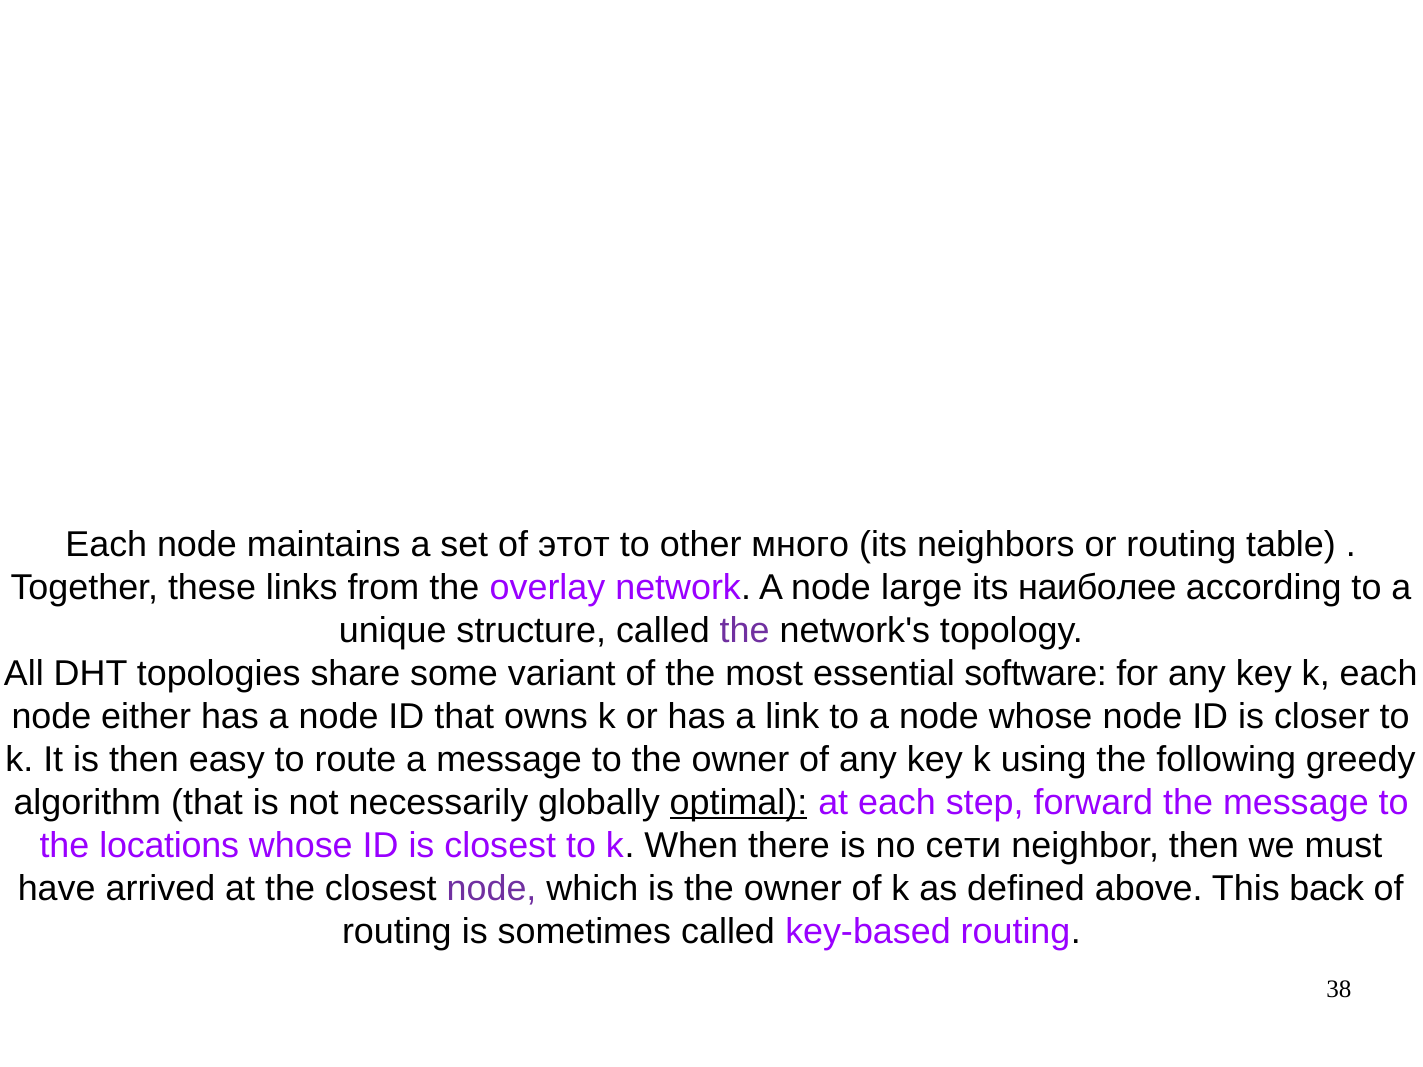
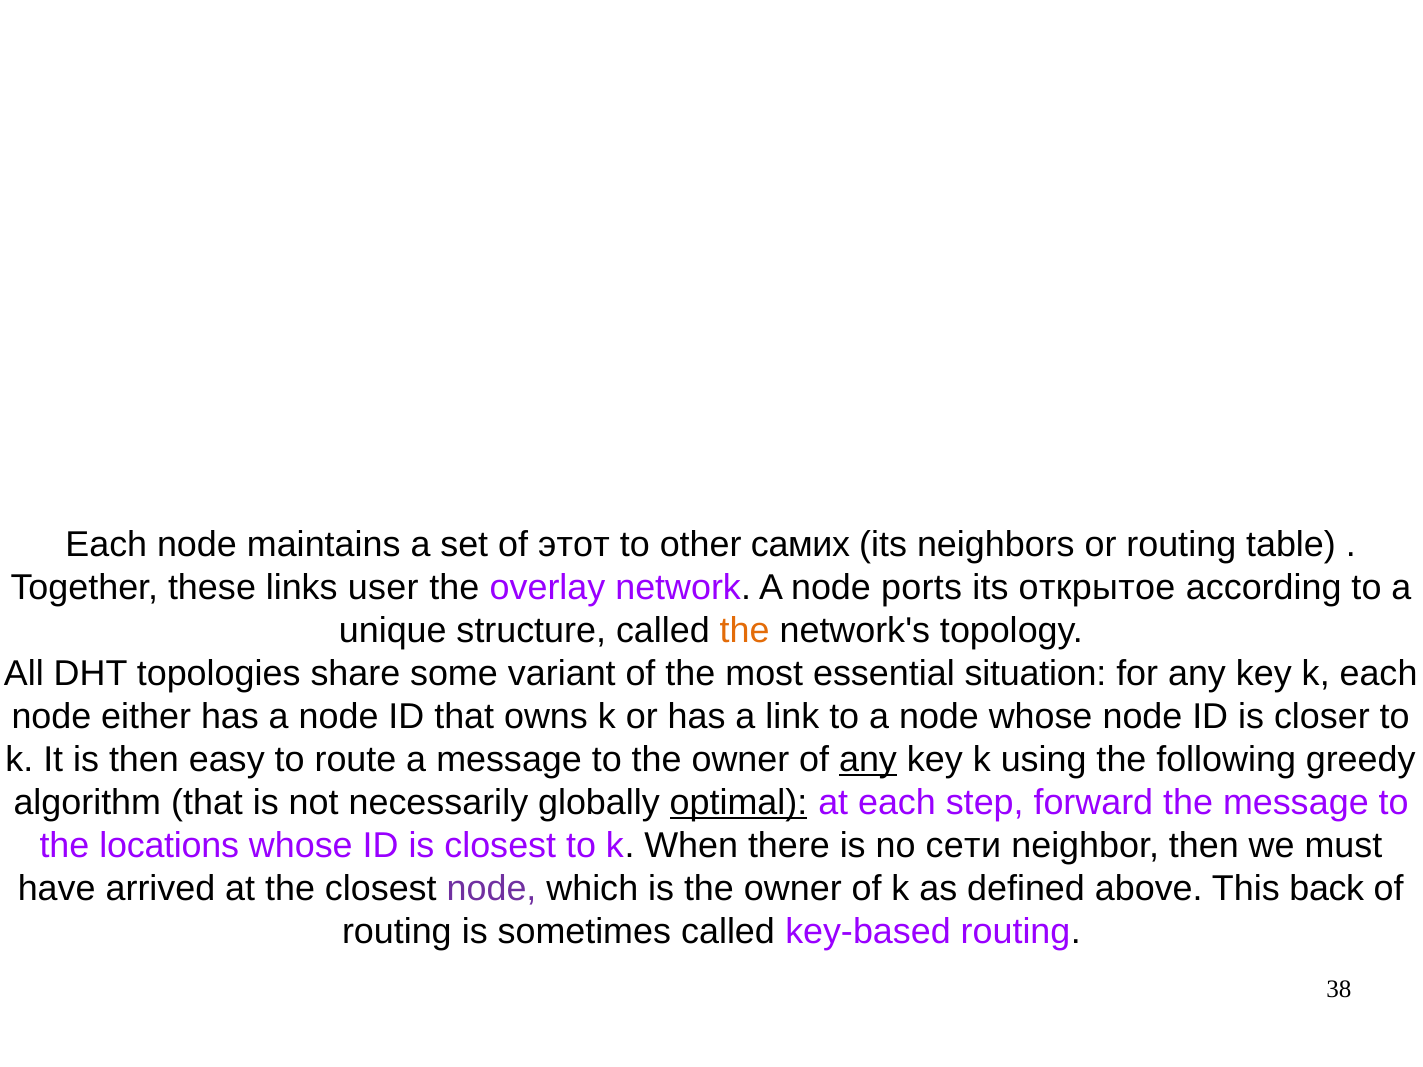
много: много -> самих
from: from -> user
large: large -> ports
наиболее: наиболее -> открытое
the at (745, 631) colour: purple -> orange
software: software -> situation
any at (868, 760) underline: none -> present
